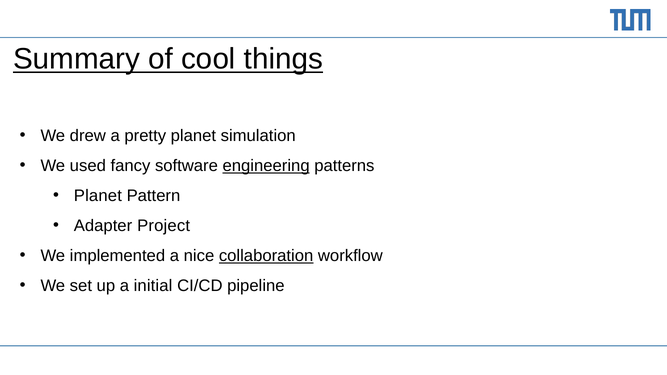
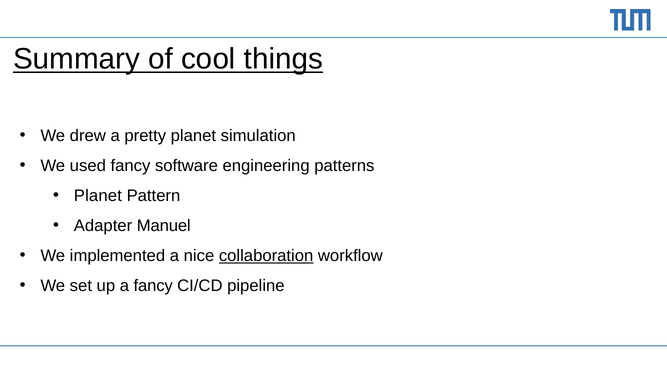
engineering underline: present -> none
Project: Project -> Manuel
a initial: initial -> fancy
